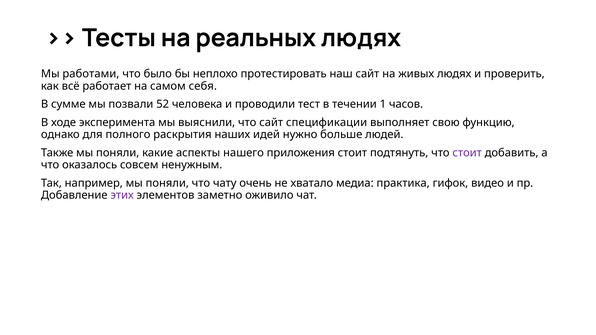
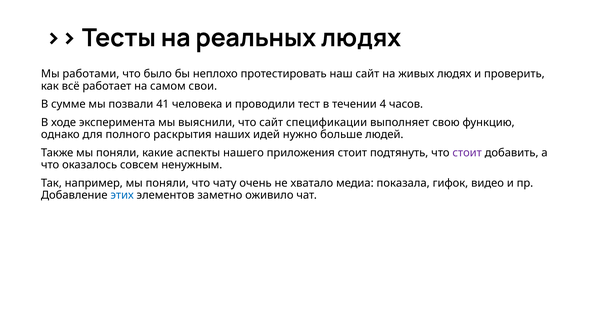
себя: себя -> свои
52: 52 -> 41
1: 1 -> 4
практика: практика -> показала
этих colour: purple -> blue
